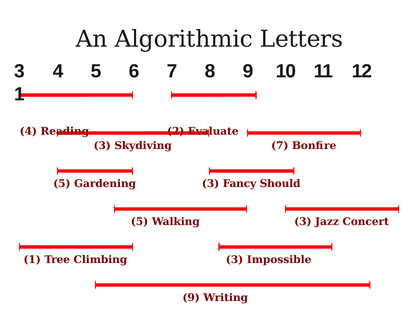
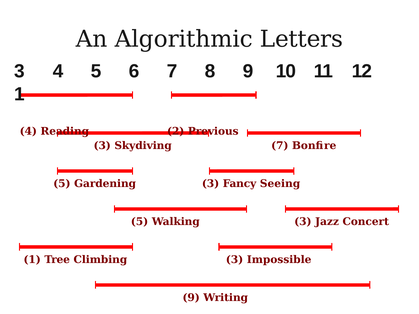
Evaluate: Evaluate -> Previous
Should: Should -> Seeing
